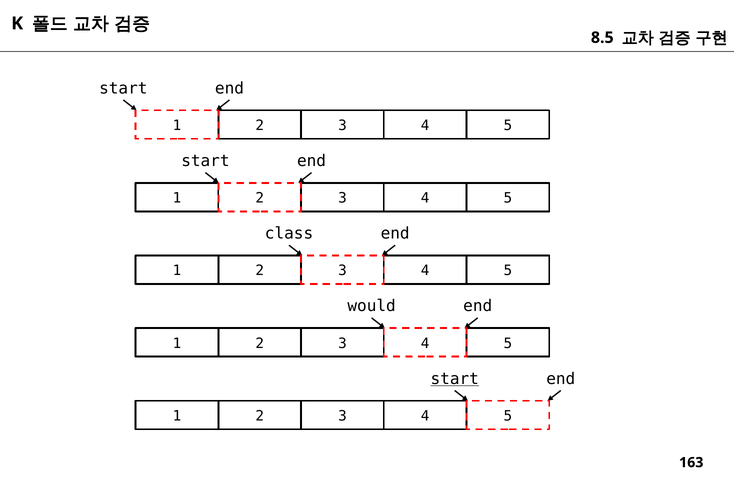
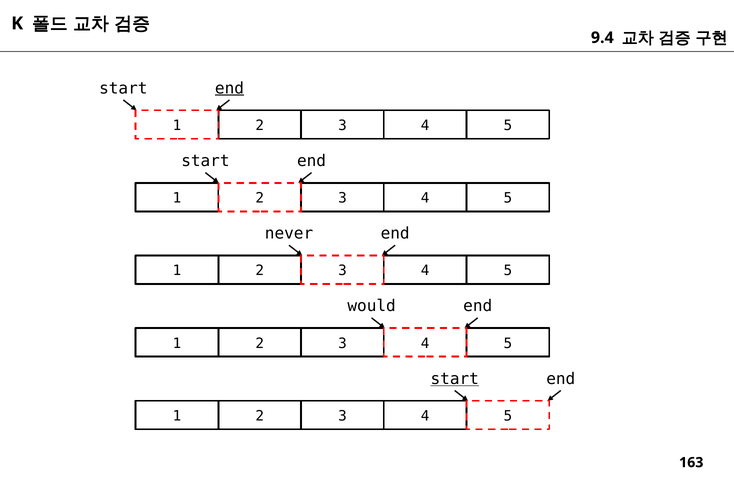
8.5: 8.5 -> 9.4
end at (229, 88) underline: none -> present
class: class -> never
